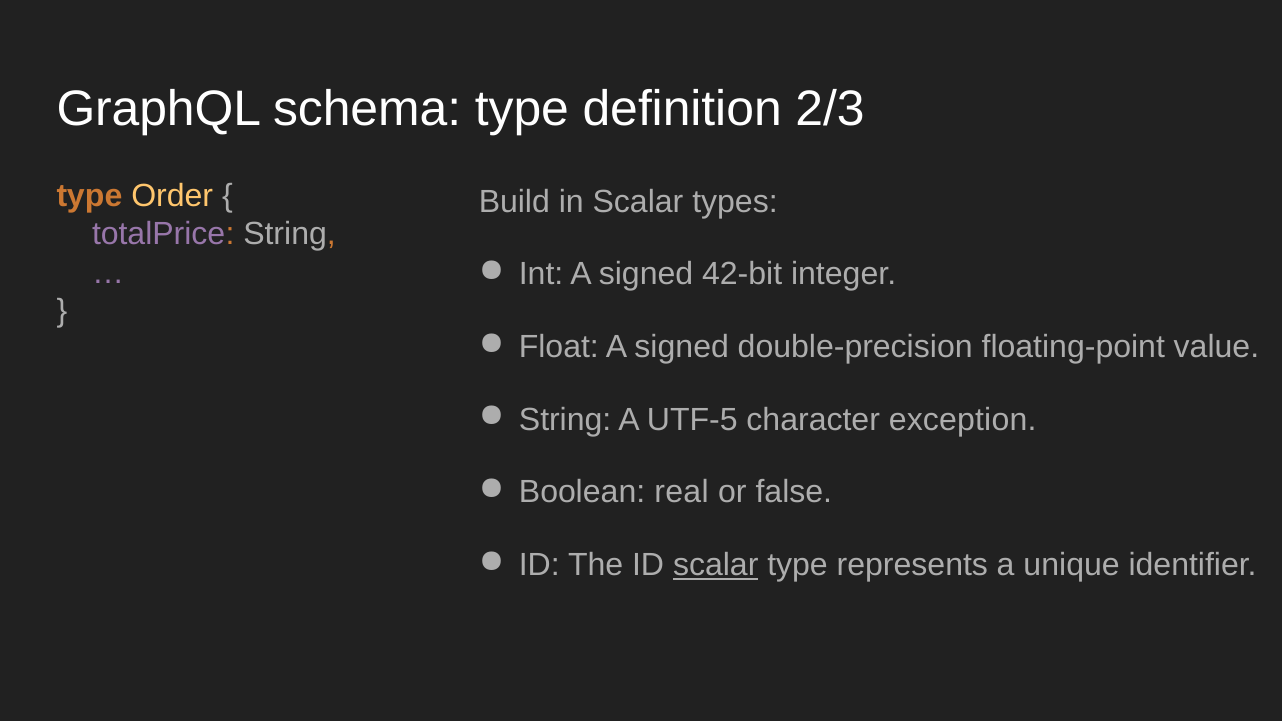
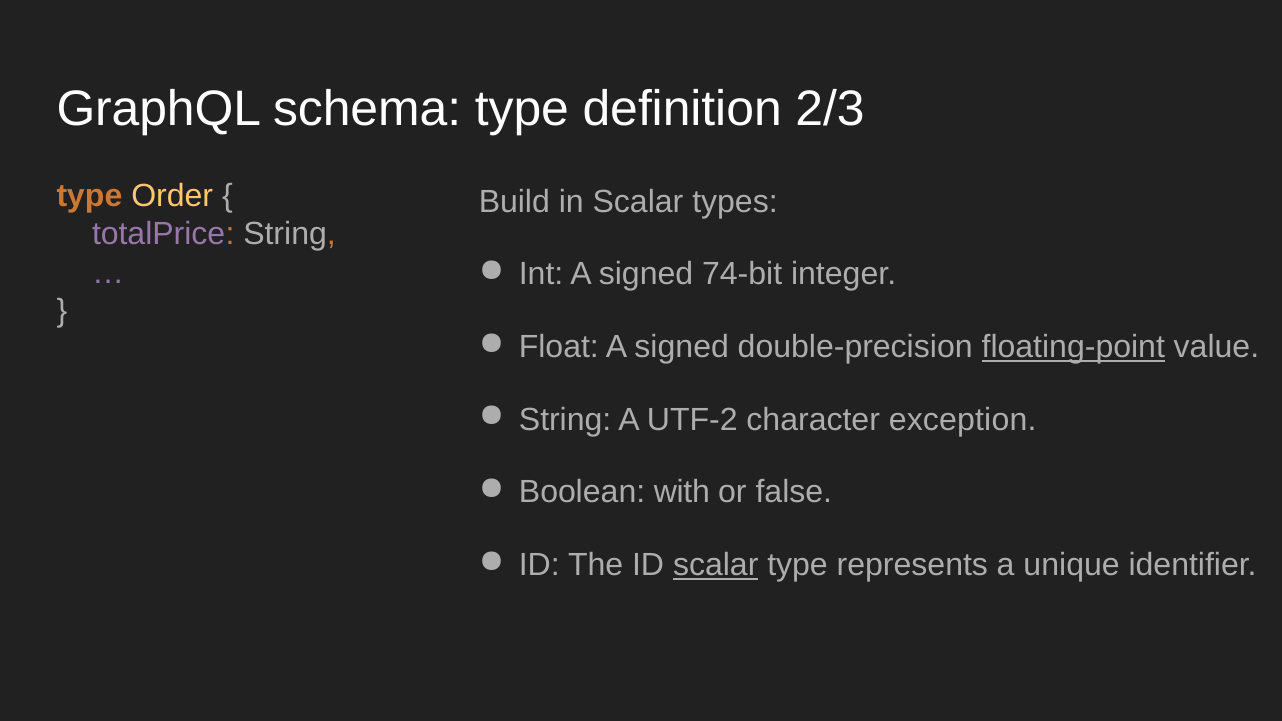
42‐bit: 42‐bit -> 74‐bit
floating-point underline: none -> present
UTF‐5: UTF‐5 -> UTF‐2
real: real -> with
